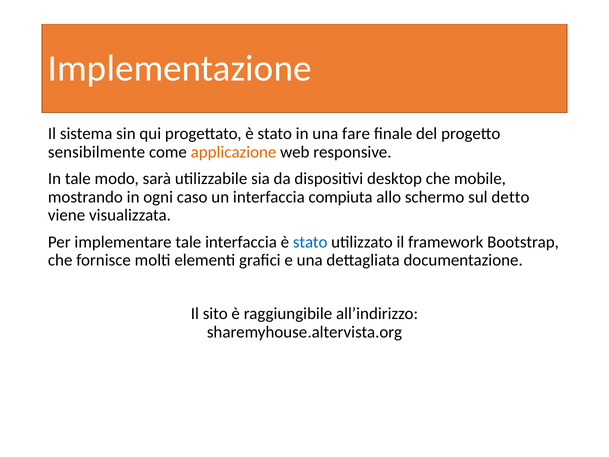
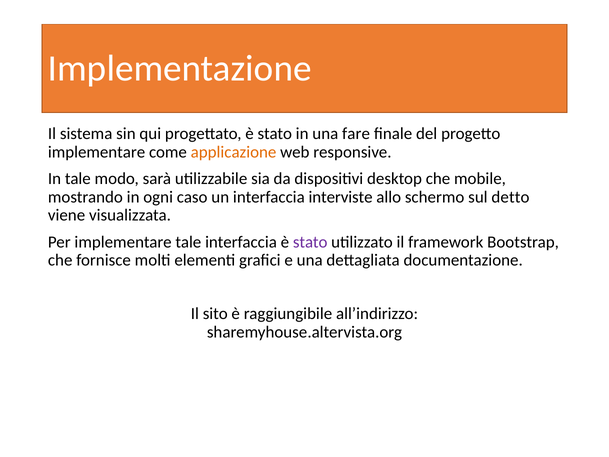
sensibilmente at (97, 152): sensibilmente -> implementare
compiuta: compiuta -> interviste
stato at (310, 242) colour: blue -> purple
